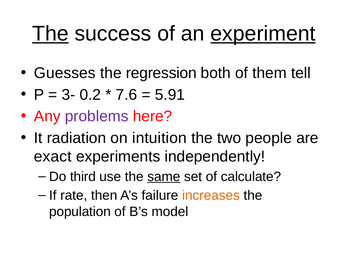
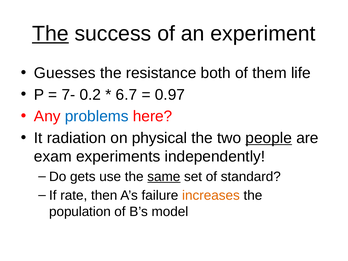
experiment underline: present -> none
regression: regression -> resistance
tell: tell -> life
3-: 3- -> 7-
7.6: 7.6 -> 6.7
5.91: 5.91 -> 0.97
problems colour: purple -> blue
intuition: intuition -> physical
people underline: none -> present
exact: exact -> exam
third: third -> gets
calculate: calculate -> standard
